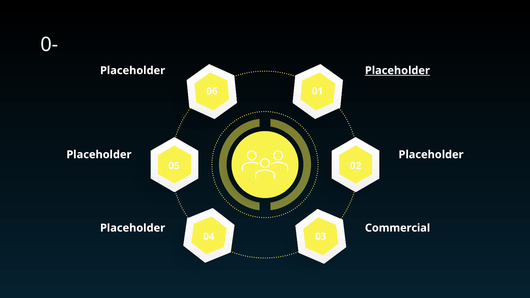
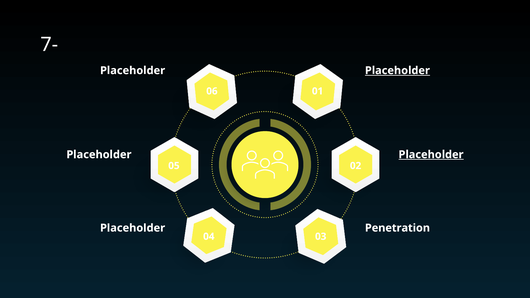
0-: 0- -> 7-
Placeholder at (431, 155) underline: none -> present
Commercial: Commercial -> Penetration
